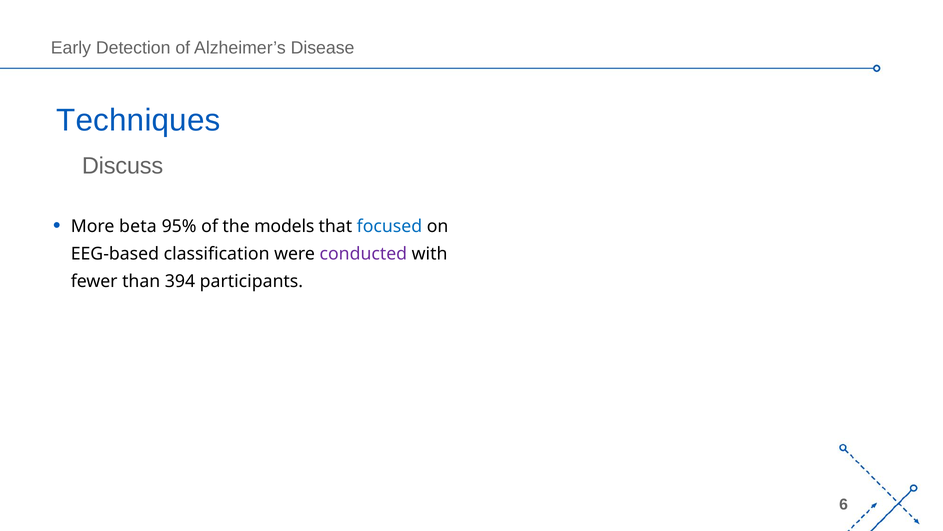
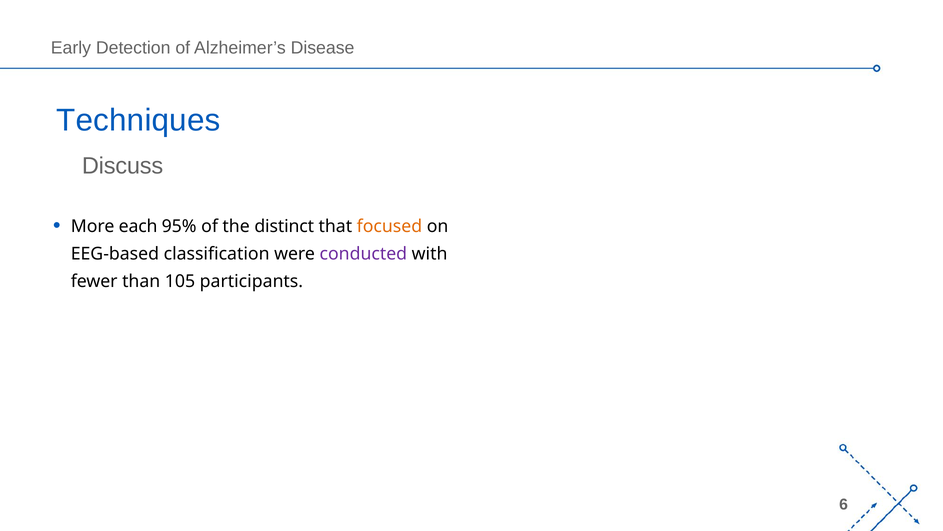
beta: beta -> each
models: models -> distinct
focused colour: blue -> orange
394: 394 -> 105
